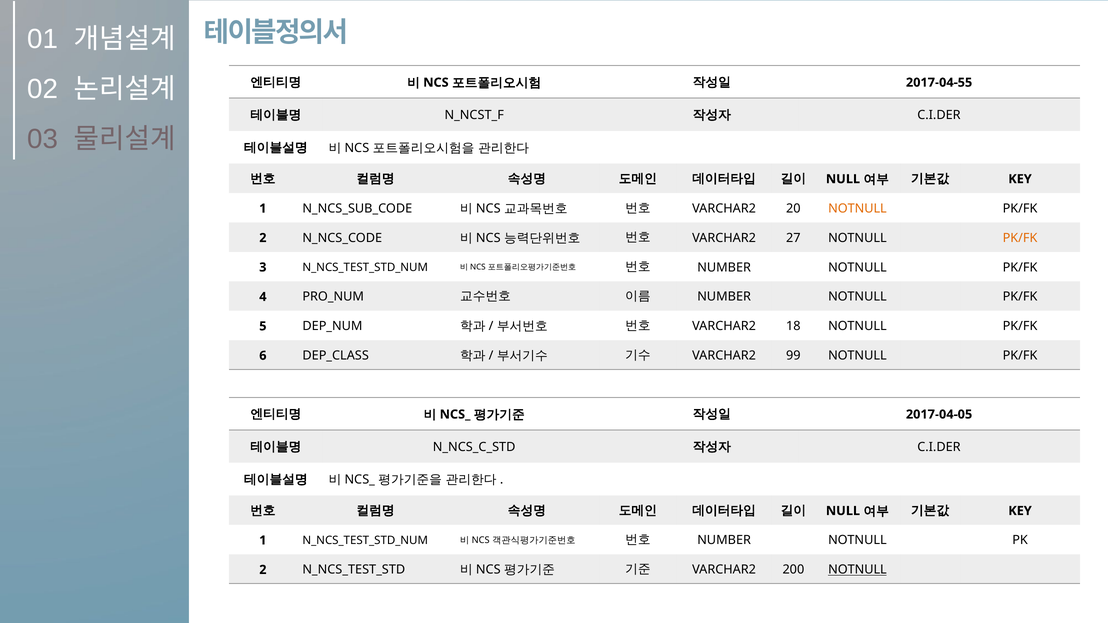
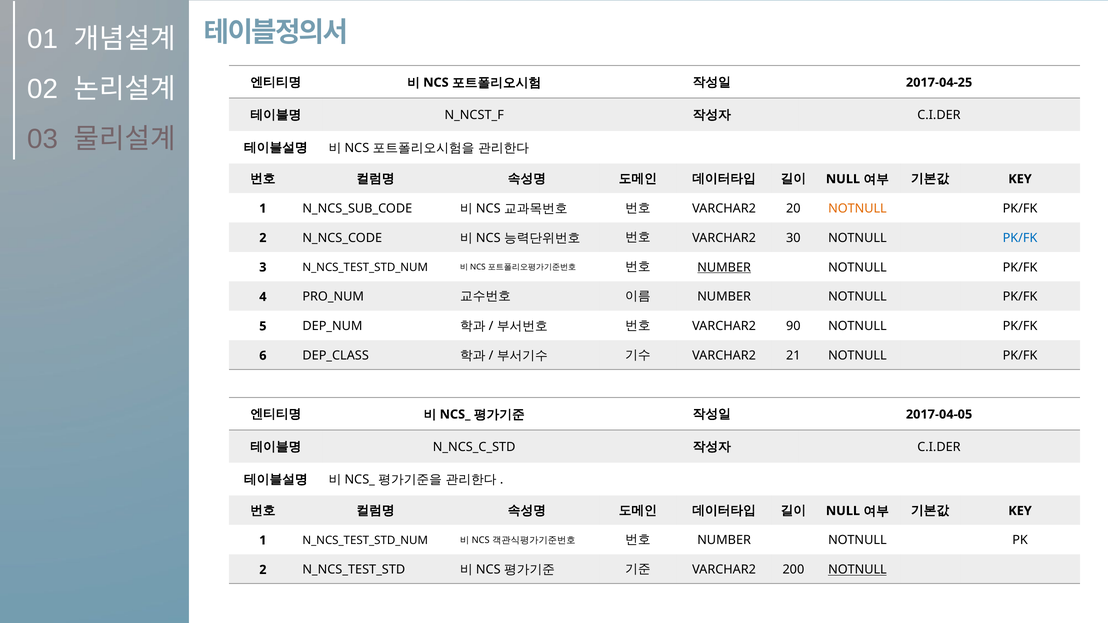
2017-04-55: 2017-04-55 -> 2017-04-25
27: 27 -> 30
PK/FK at (1020, 238) colour: orange -> blue
NUMBER at (724, 267) underline: none -> present
18: 18 -> 90
99: 99 -> 21
